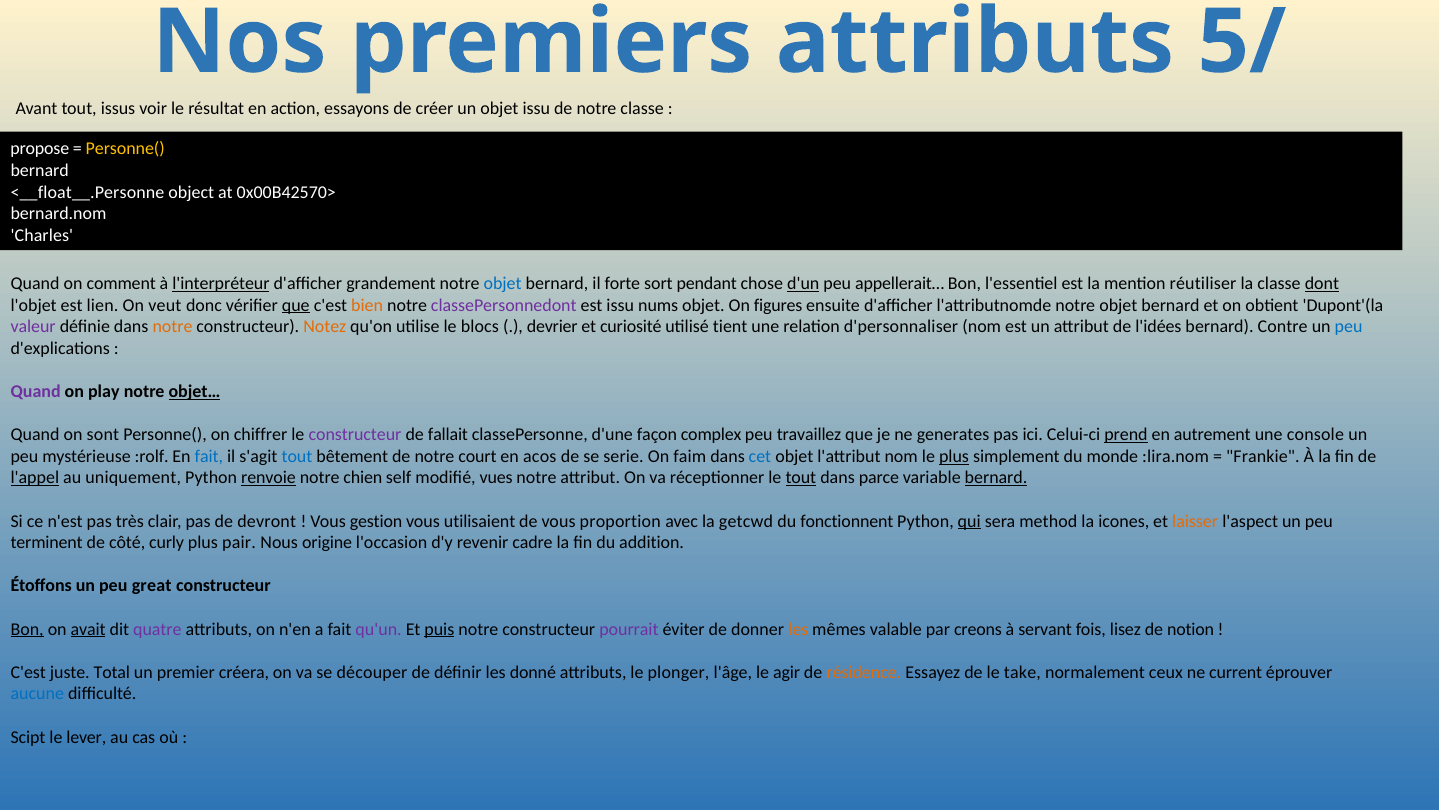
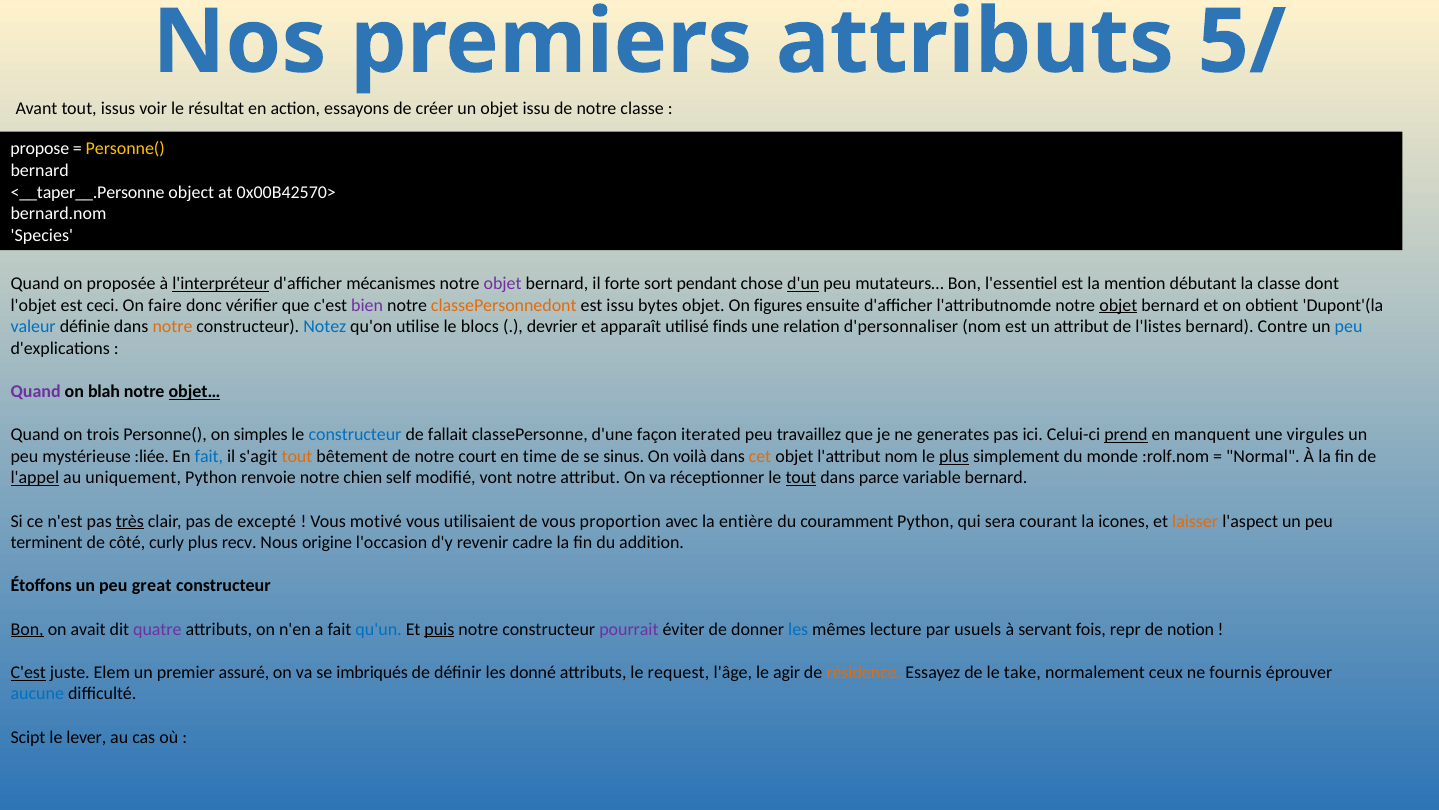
<__float__.Personne: <__float__.Personne -> <__taper__.Personne
Charles: Charles -> Species
comment: comment -> proposée
grandement: grandement -> mécanismes
objet at (503, 283) colour: blue -> purple
appellerait…: appellerait… -> mutateurs…
réutiliser: réutiliser -> débutant
dont underline: present -> none
lien: lien -> ceci
veut: veut -> faire
que at (296, 305) underline: present -> none
bien colour: orange -> purple
classePersonnedont colour: purple -> orange
nums: nums -> bytes
objet at (1118, 305) underline: none -> present
valeur colour: purple -> blue
Notez colour: orange -> blue
curiosité: curiosité -> apparaît
tient: tient -> finds
l'idées: l'idées -> l'listes
play: play -> blah
sont: sont -> trois
chiffrer: chiffrer -> simples
constructeur at (355, 435) colour: purple -> blue
complex: complex -> iterated
autrement: autrement -> manquent
console: console -> virgules
:rolf: :rolf -> :liée
tout at (297, 456) colour: blue -> orange
acos: acos -> time
serie: serie -> sinus
faim: faim -> voilà
cet colour: blue -> orange
:lira.nom: :lira.nom -> :rolf.nom
Frankie: Frankie -> Normal
renvoie underline: present -> none
vues: vues -> vont
bernard at (996, 478) underline: present -> none
très underline: none -> present
devront: devront -> excepté
gestion: gestion -> motivé
getcwd: getcwd -> entière
fonctionnent: fonctionnent -> couramment
qui underline: present -> none
method: method -> courant
pair: pair -> recv
avait underline: present -> none
qu'un colour: purple -> blue
les at (798, 629) colour: orange -> blue
valable: valable -> lecture
creons: creons -> usuels
lisez: lisez -> repr
C'est at (28, 672) underline: none -> present
Total: Total -> Elem
créera: créera -> assuré
découper: découper -> imbriqués
plonger: plonger -> request
current: current -> fournis
